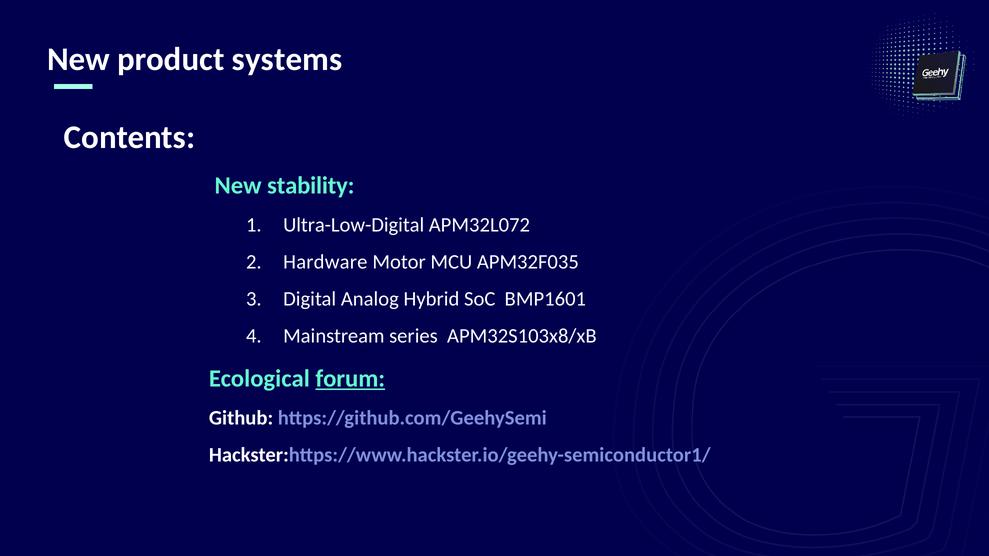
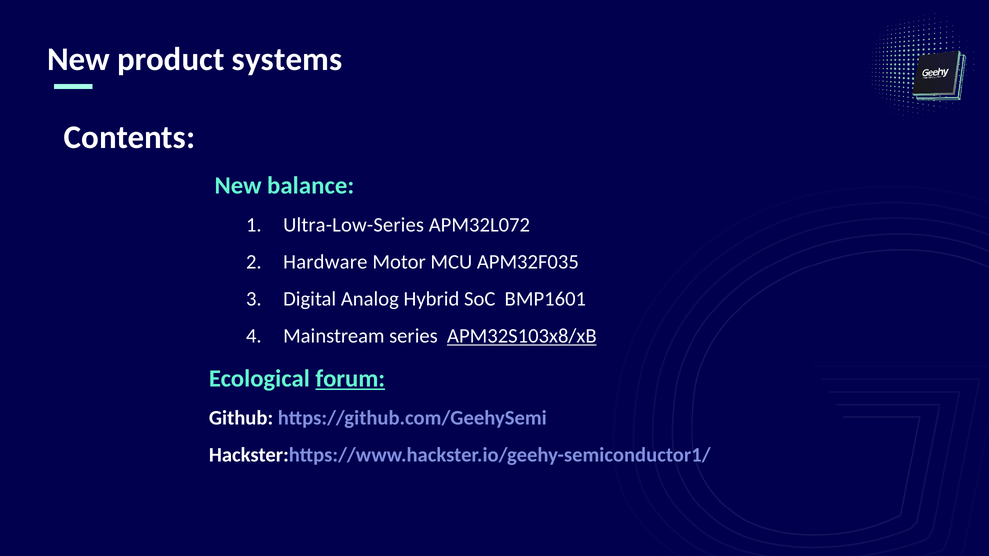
stability: stability -> balance
Ultra-Low-Digital: Ultra-Low-Digital -> Ultra-Low-Series
APM32S103x8/xB underline: none -> present
